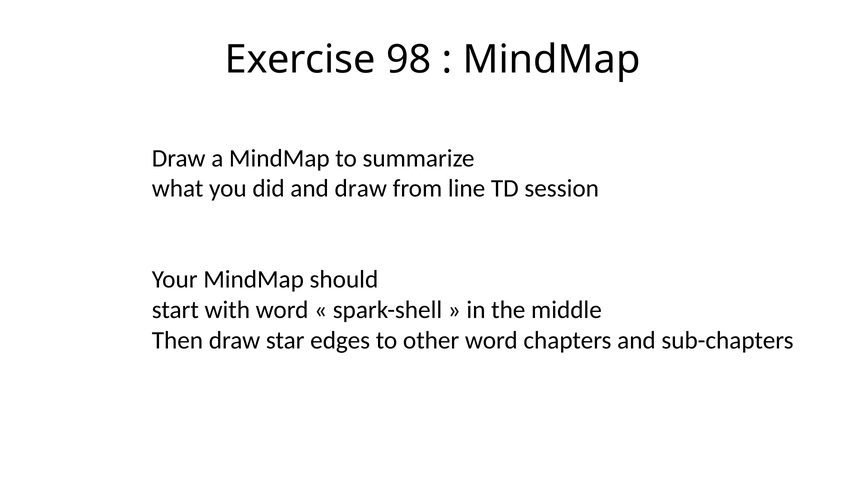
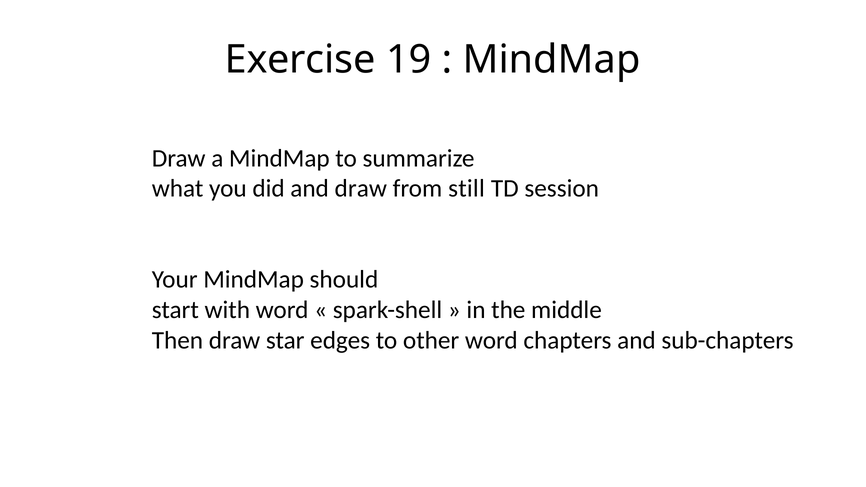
98: 98 -> 19
line: line -> still
